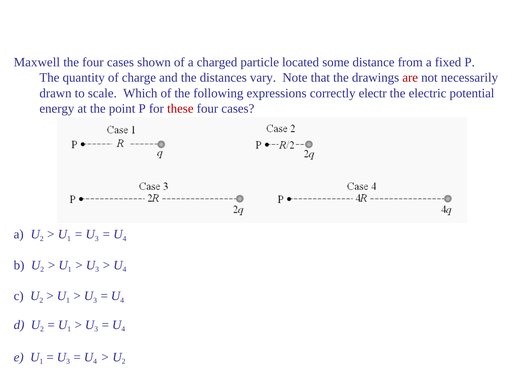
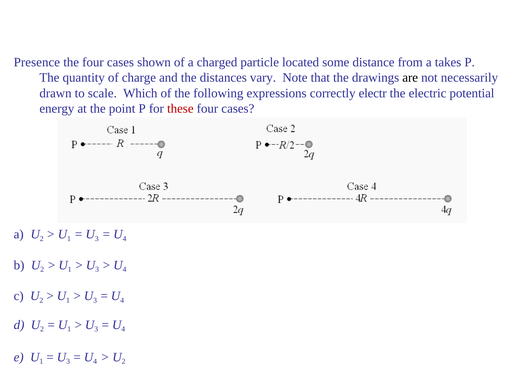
Maxwell: Maxwell -> Presence
fixed: fixed -> takes
are colour: red -> black
